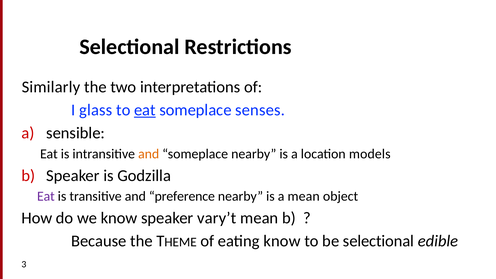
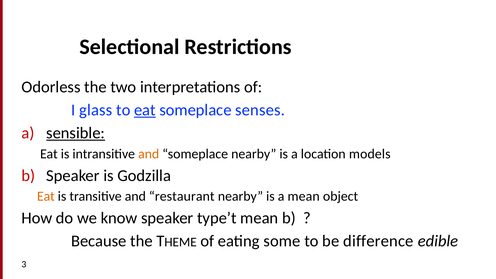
Similarly: Similarly -> Odorless
sensible underline: none -> present
Eat at (46, 196) colour: purple -> orange
preference: preference -> restaurant
vary’t: vary’t -> type’t
eating know: know -> some
be selectional: selectional -> difference
